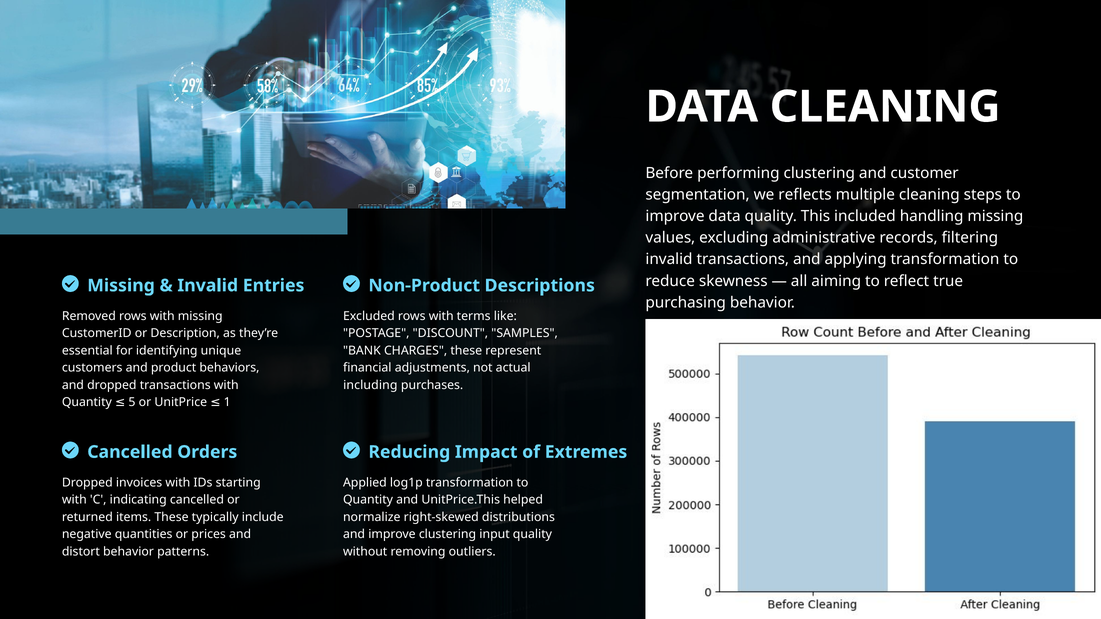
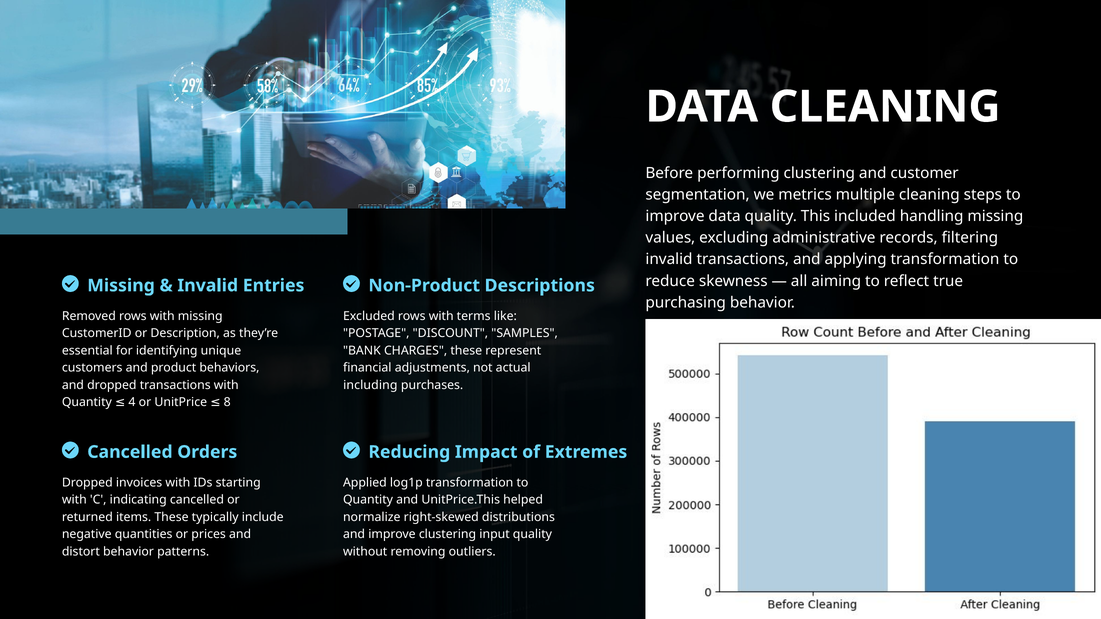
reflects: reflects -> metrics
5: 5 -> 4
1: 1 -> 8
